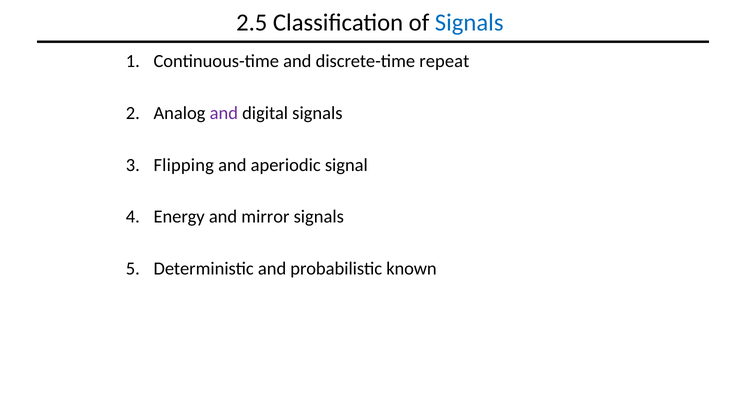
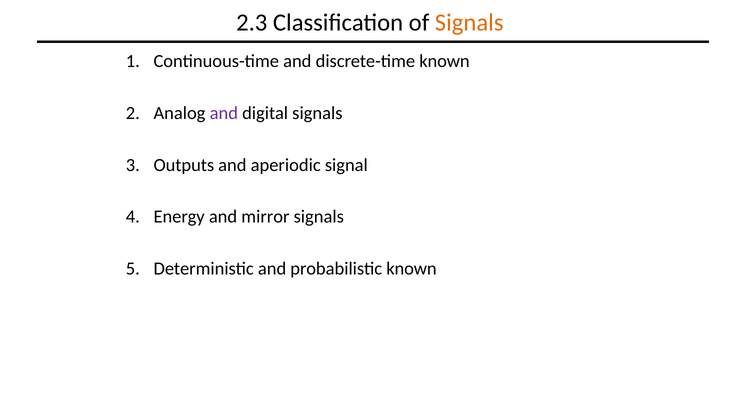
2.5: 2.5 -> 2.3
Signals at (469, 23) colour: blue -> orange
discrete-time repeat: repeat -> known
Flipping: Flipping -> Outputs
